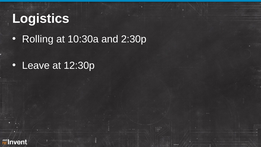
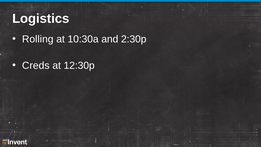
Leave: Leave -> Creds
